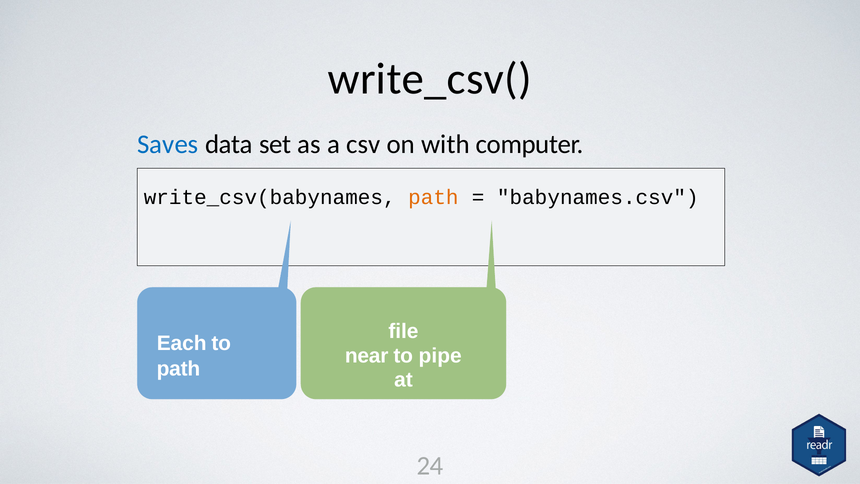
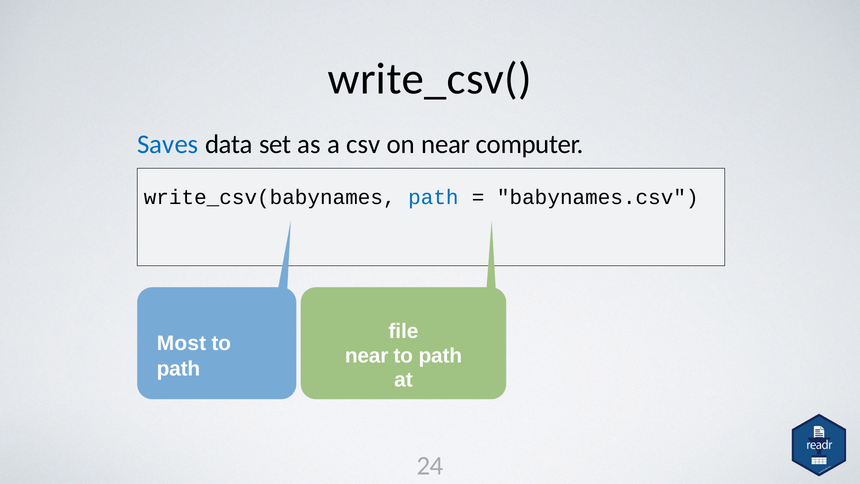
on with: with -> near
path at (433, 197) colour: orange -> blue
Each: Each -> Most
pipe at (440, 355): pipe -> path
